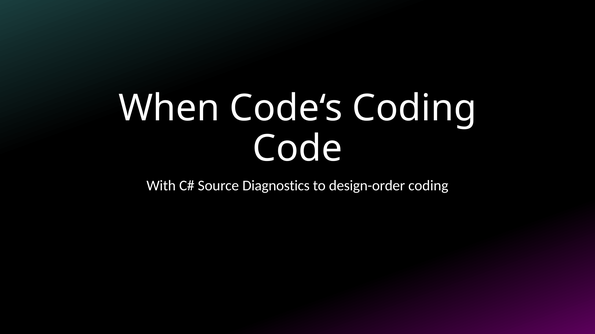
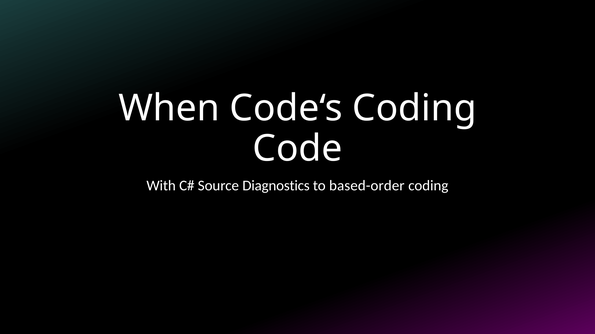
design-order: design-order -> based-order
